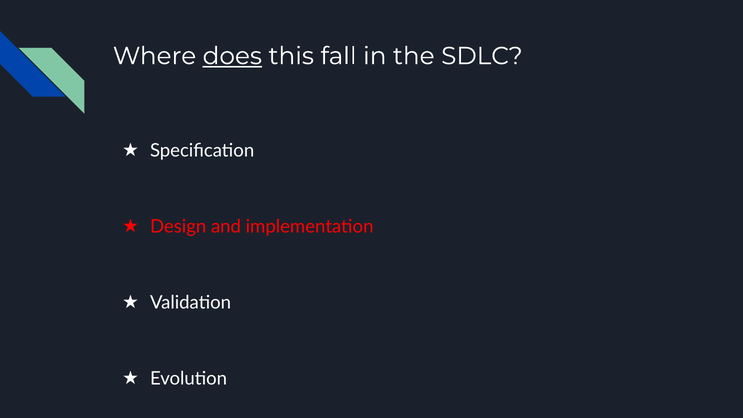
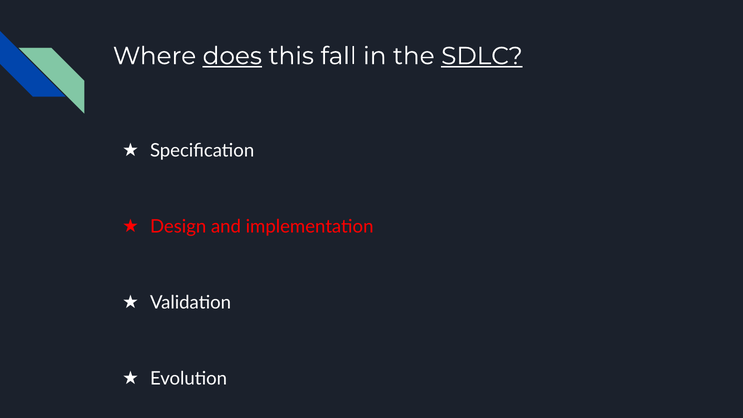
SDLC underline: none -> present
